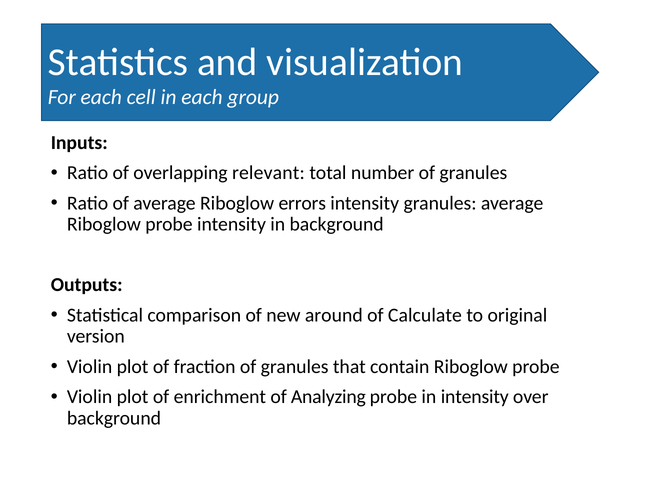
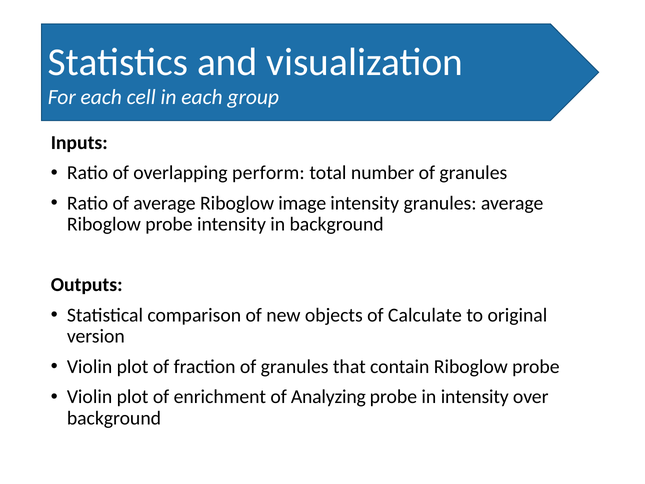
relevant: relevant -> perform
errors: errors -> image
around: around -> objects
